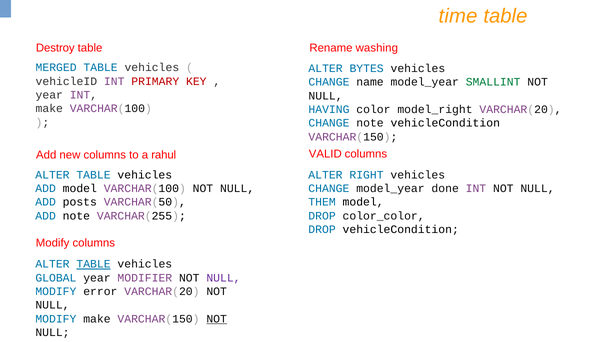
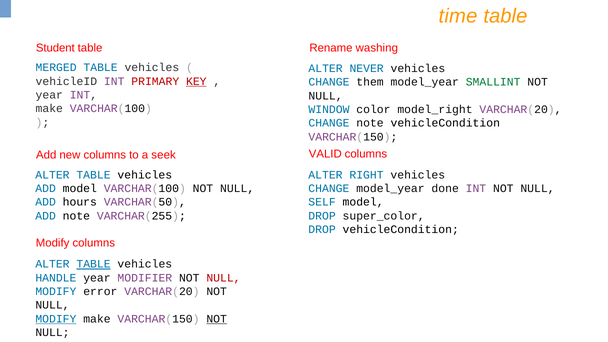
Destroy: Destroy -> Student
BYTES: BYTES -> NEVER
KEY underline: none -> present
name: name -> them
HAVING: HAVING -> WINDOW
rahul: rahul -> seek
posts: posts -> hours
THEM: THEM -> SELF
color_color: color_color -> super_color
GLOBAL: GLOBAL -> HANDLE
NULL at (223, 278) colour: purple -> red
MODIFY at (56, 319) underline: none -> present
